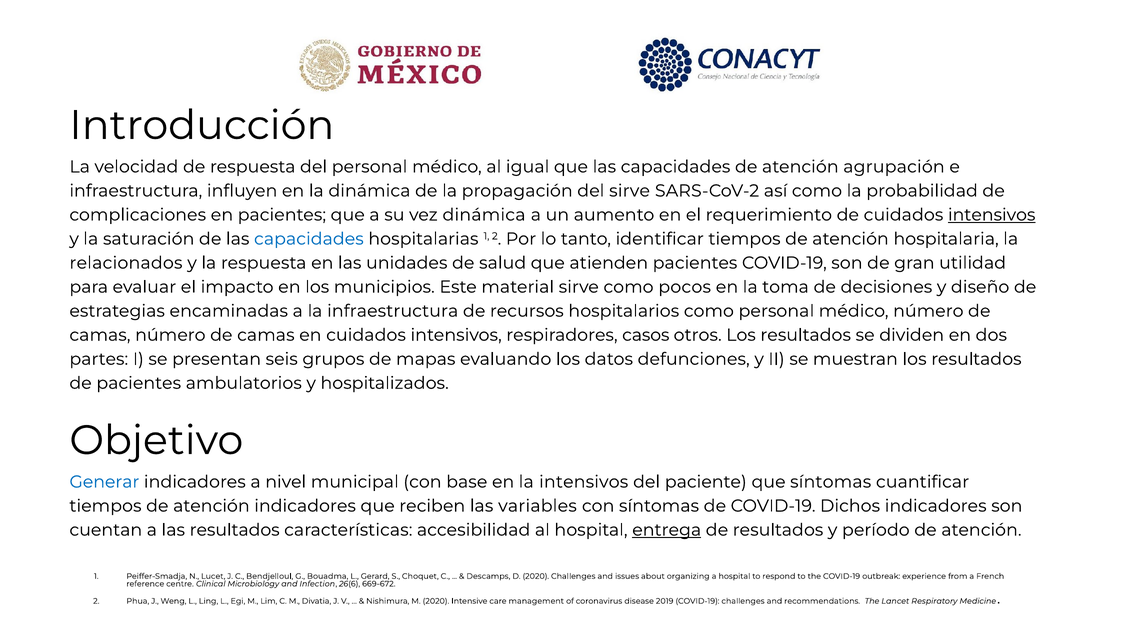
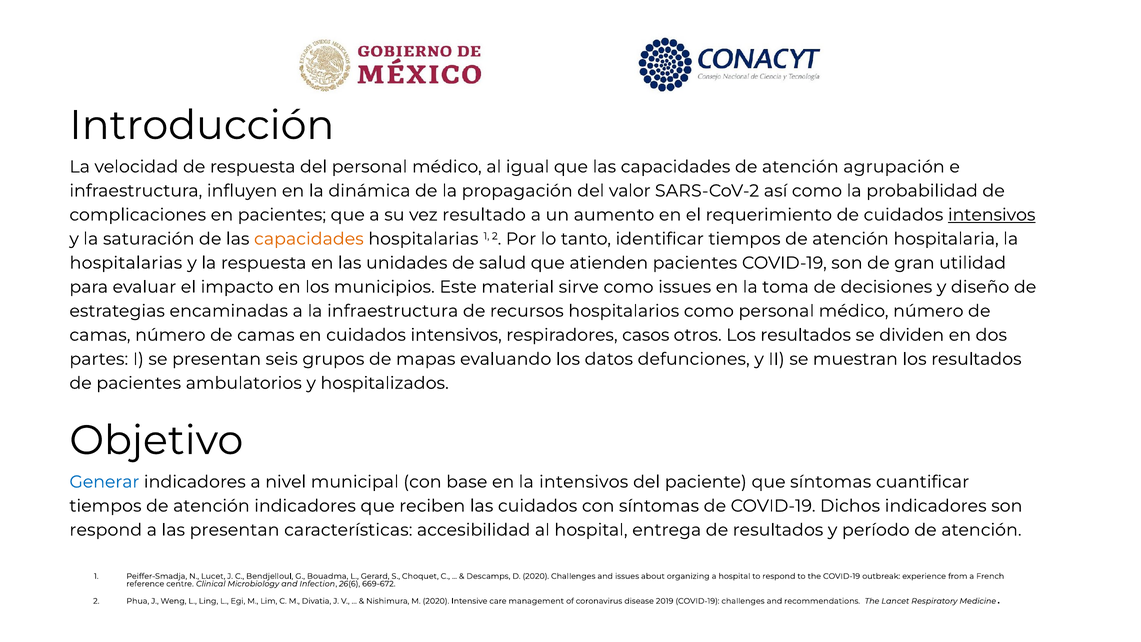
del sirve: sirve -> valor
vez dinámica: dinámica -> resultado
capacidades at (309, 239) colour: blue -> orange
relacionados at (126, 263): relacionados -> hospitalarias
como pocos: pocos -> issues
las variables: variables -> cuidados
cuentan at (106, 530): cuentan -> respond
las resultados: resultados -> presentan
entrega underline: present -> none
